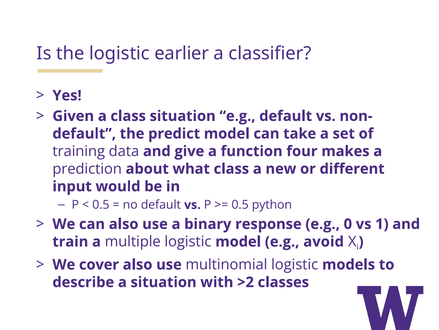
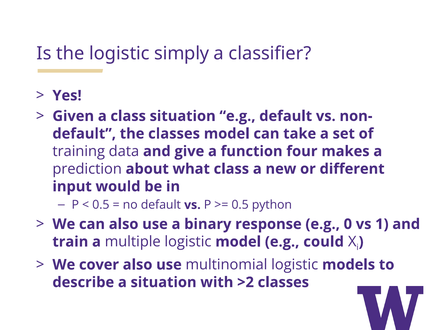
earlier: earlier -> simply
the predict: predict -> classes
avoid: avoid -> could
